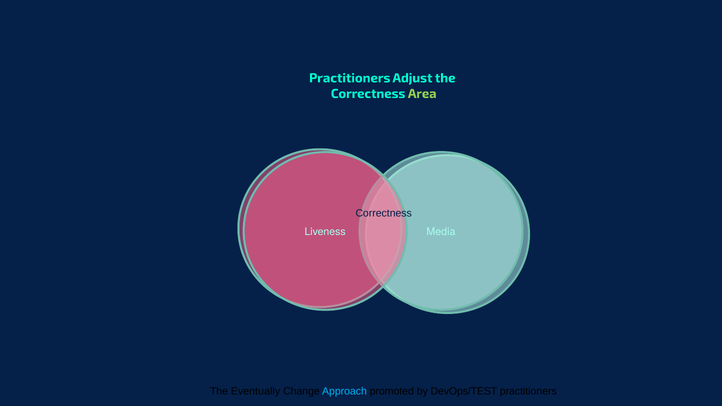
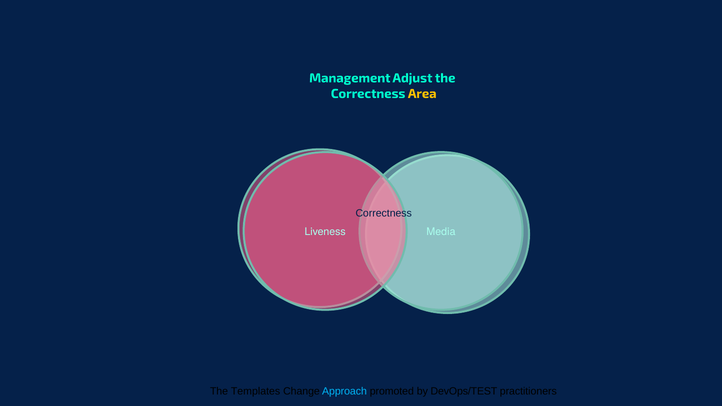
Practitioners at (350, 78): Practitioners -> Management
Area colour: light green -> yellow
Eventually: Eventually -> Templates
